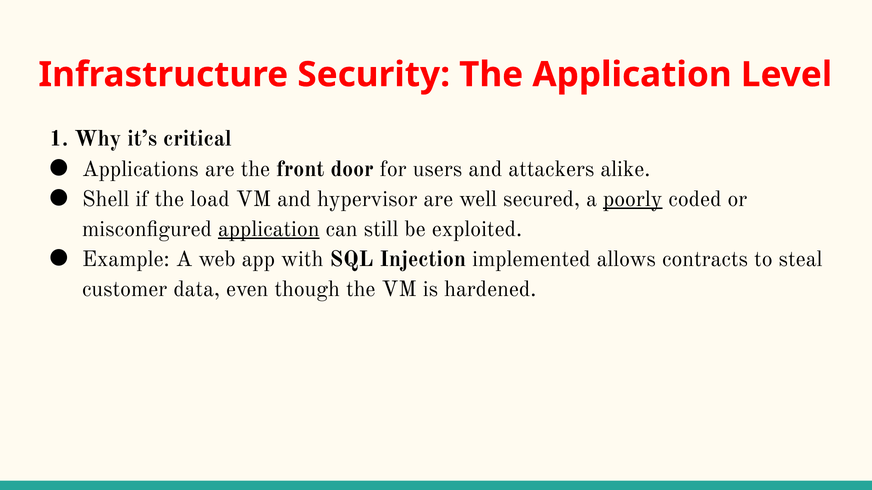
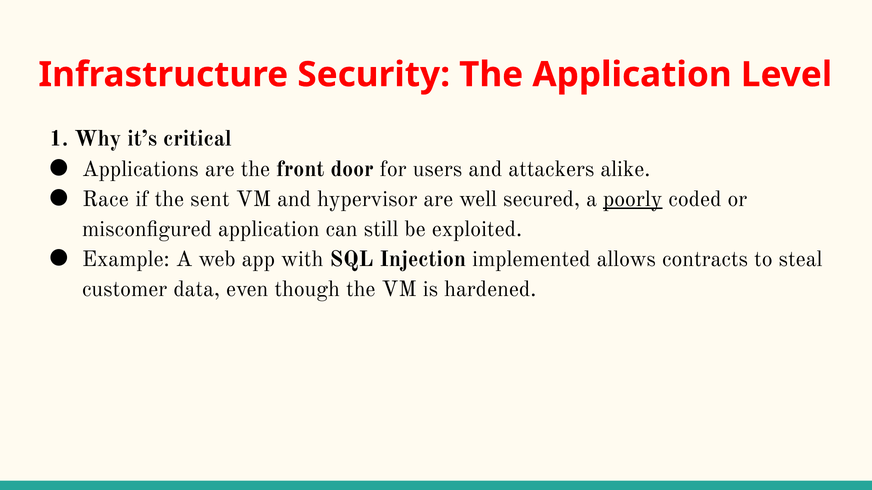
Shell: Shell -> Race
load: load -> sent
application at (269, 229) underline: present -> none
